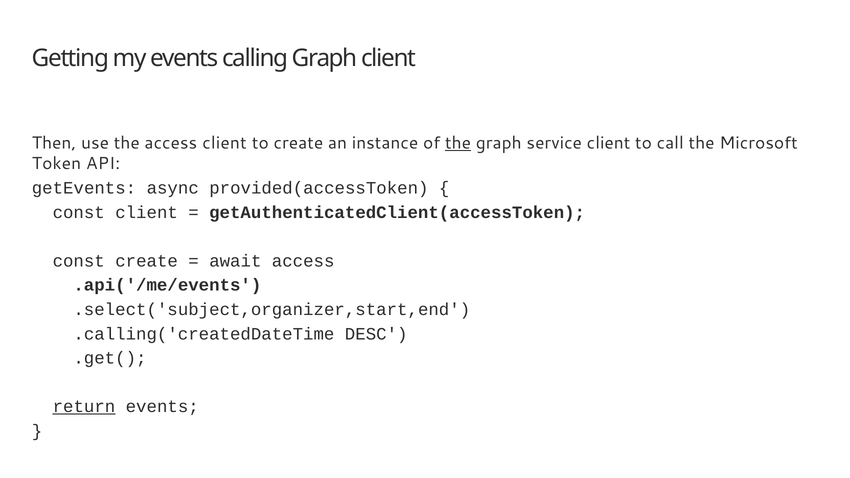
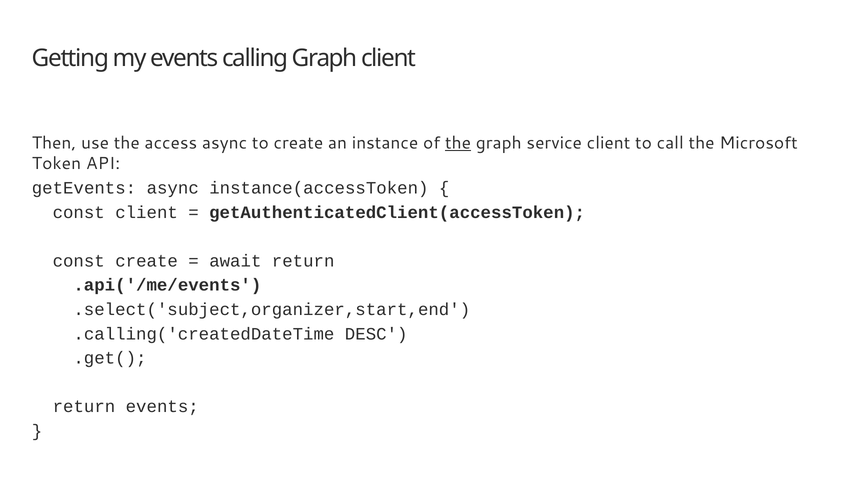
access client: client -> async
provided(accessToken: provided(accessToken -> instance(accessToken
await access: access -> return
return at (84, 407) underline: present -> none
